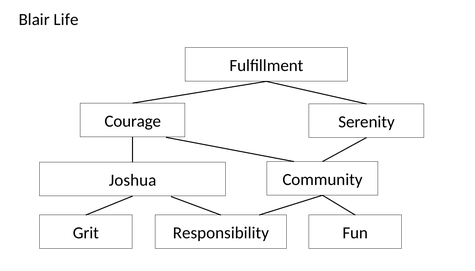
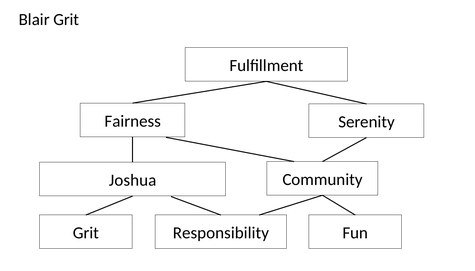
Blair Life: Life -> Grit
Courage: Courage -> Fairness
